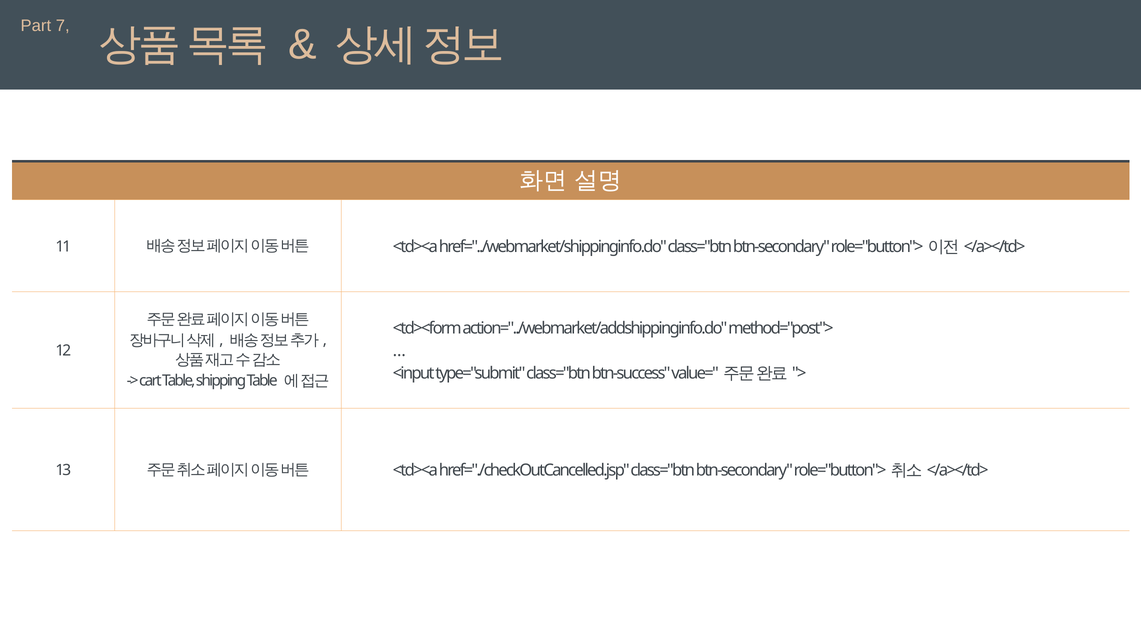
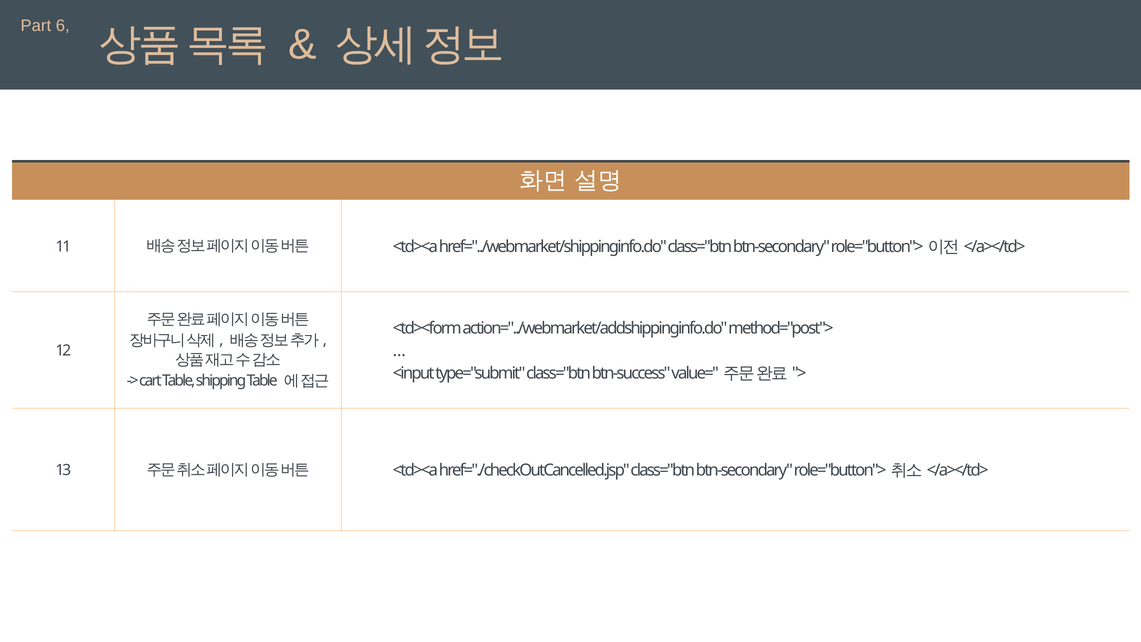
7: 7 -> 6
